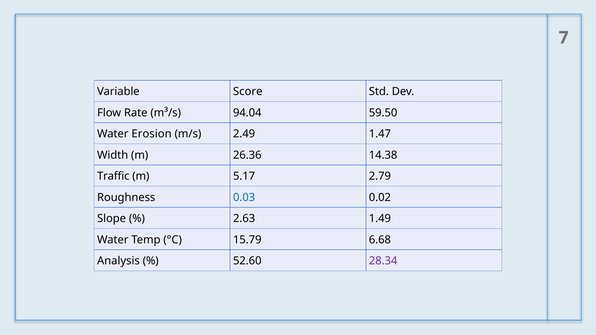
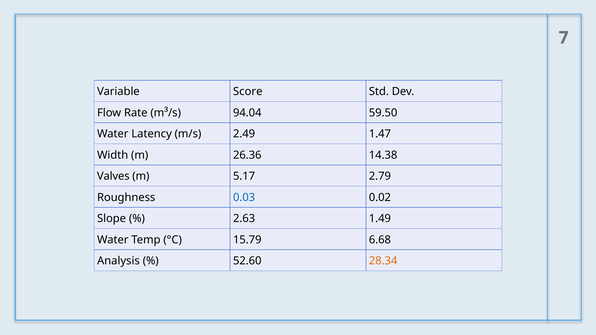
Erosion: Erosion -> Latency
Traffic: Traffic -> Valves
28.34 colour: purple -> orange
